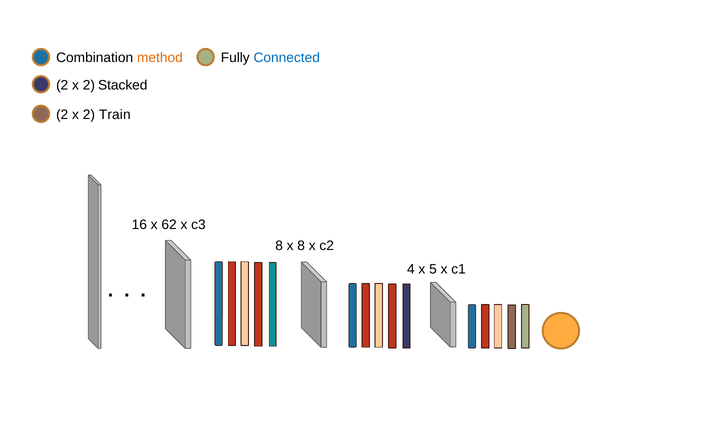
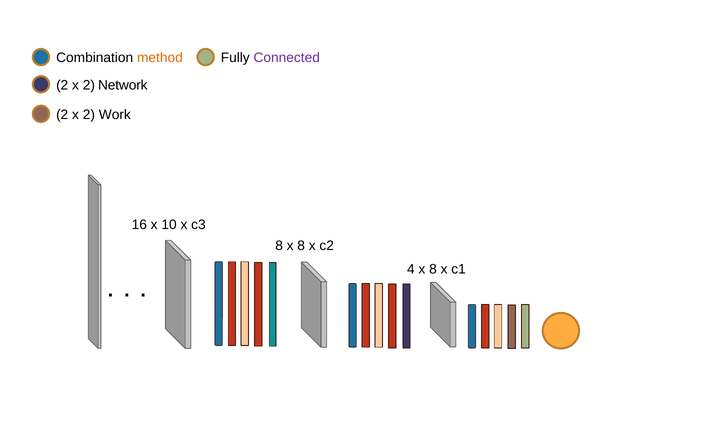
Connected colour: blue -> purple
Stacked: Stacked -> Network
Train: Train -> Work
62: 62 -> 10
4 x 5: 5 -> 8
